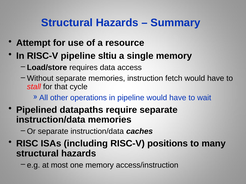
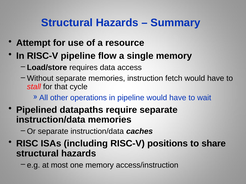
sltiu: sltiu -> flow
many: many -> share
